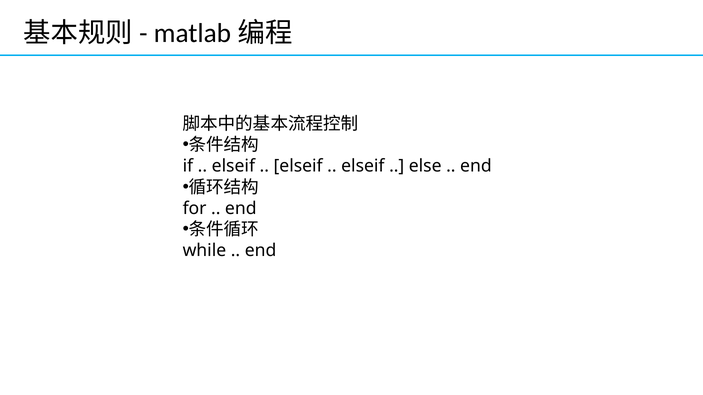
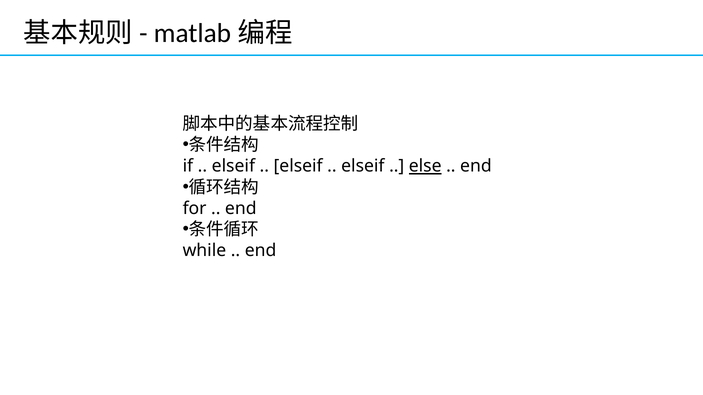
else underline: none -> present
